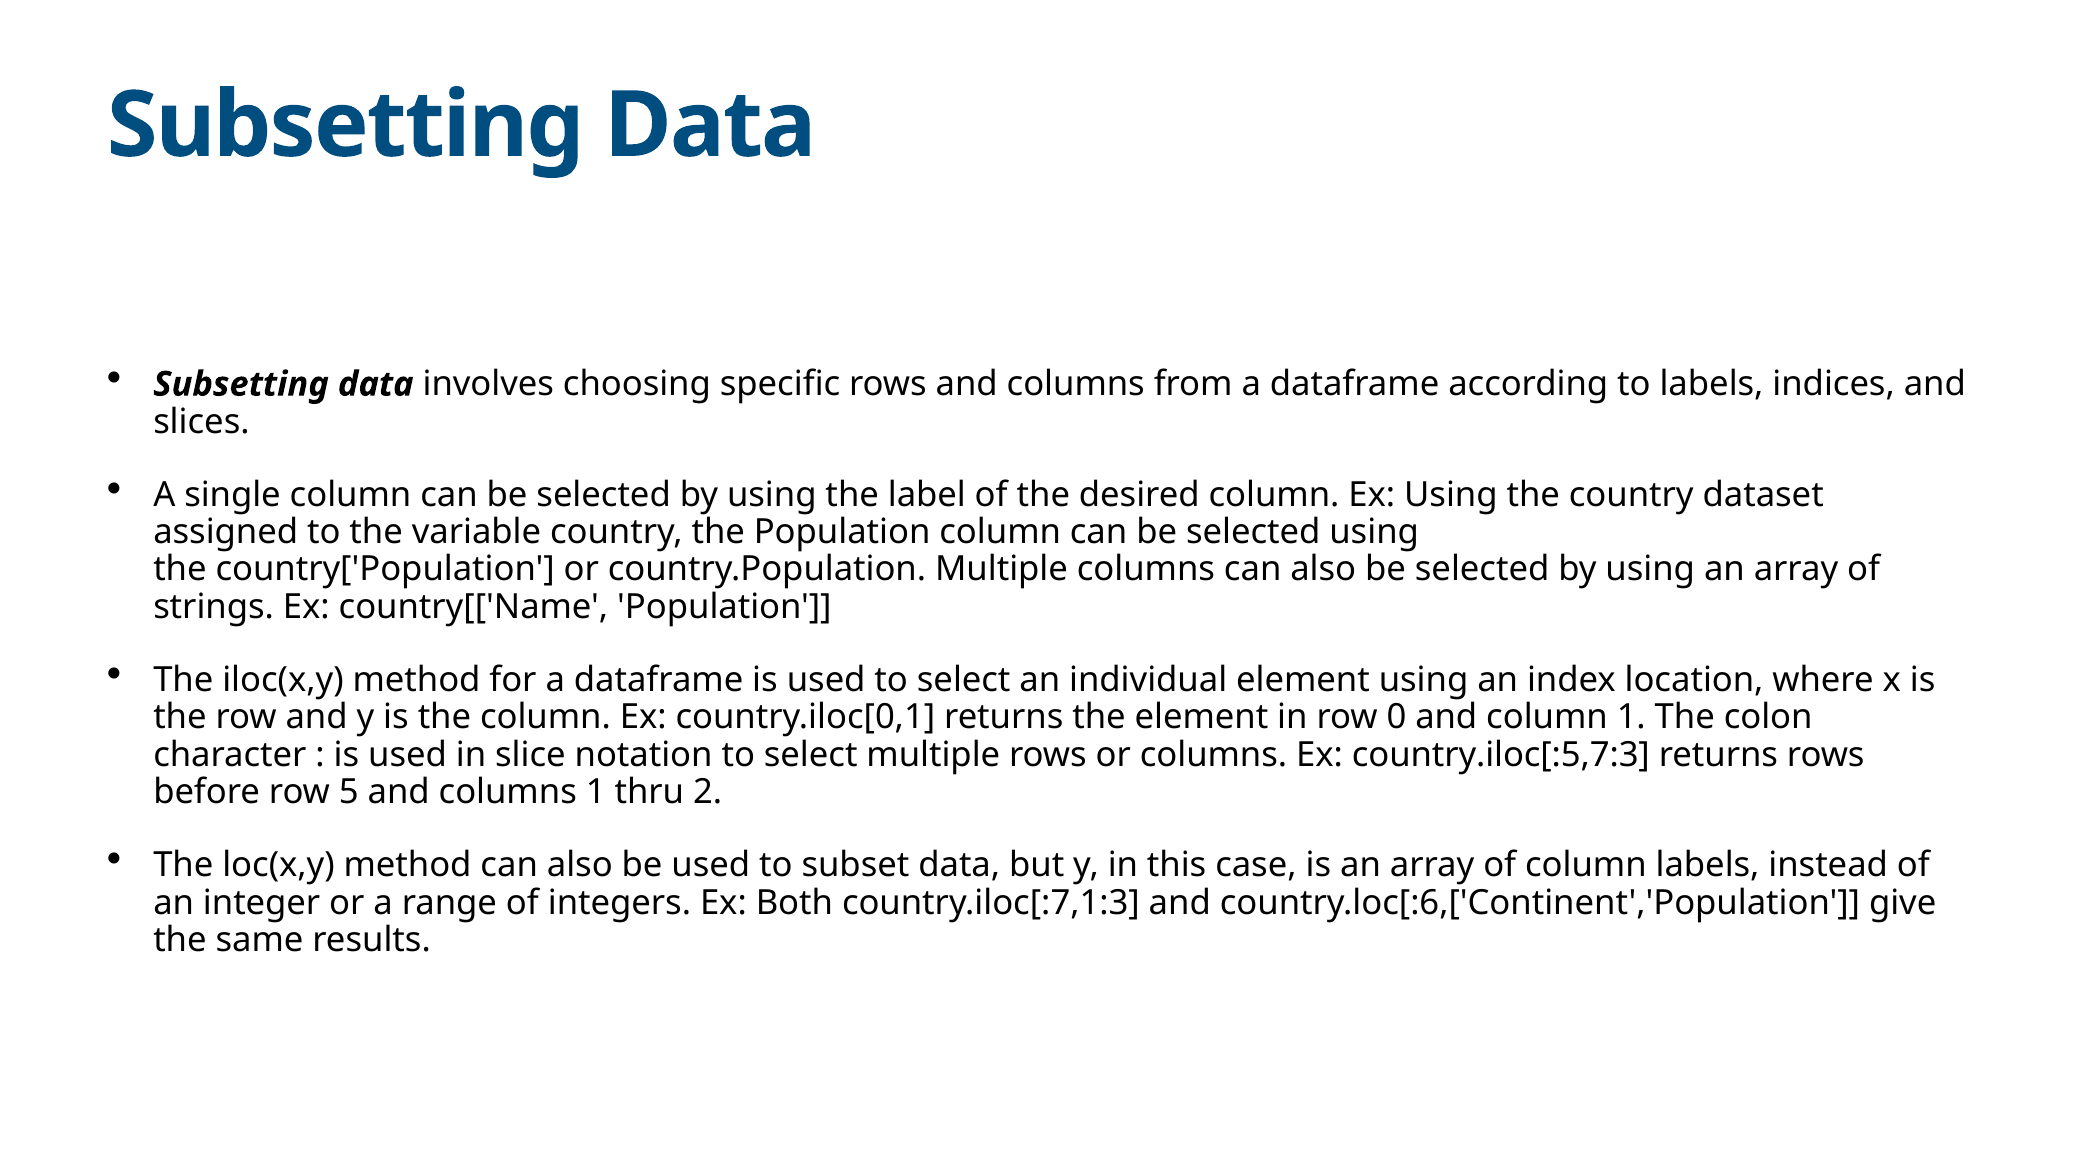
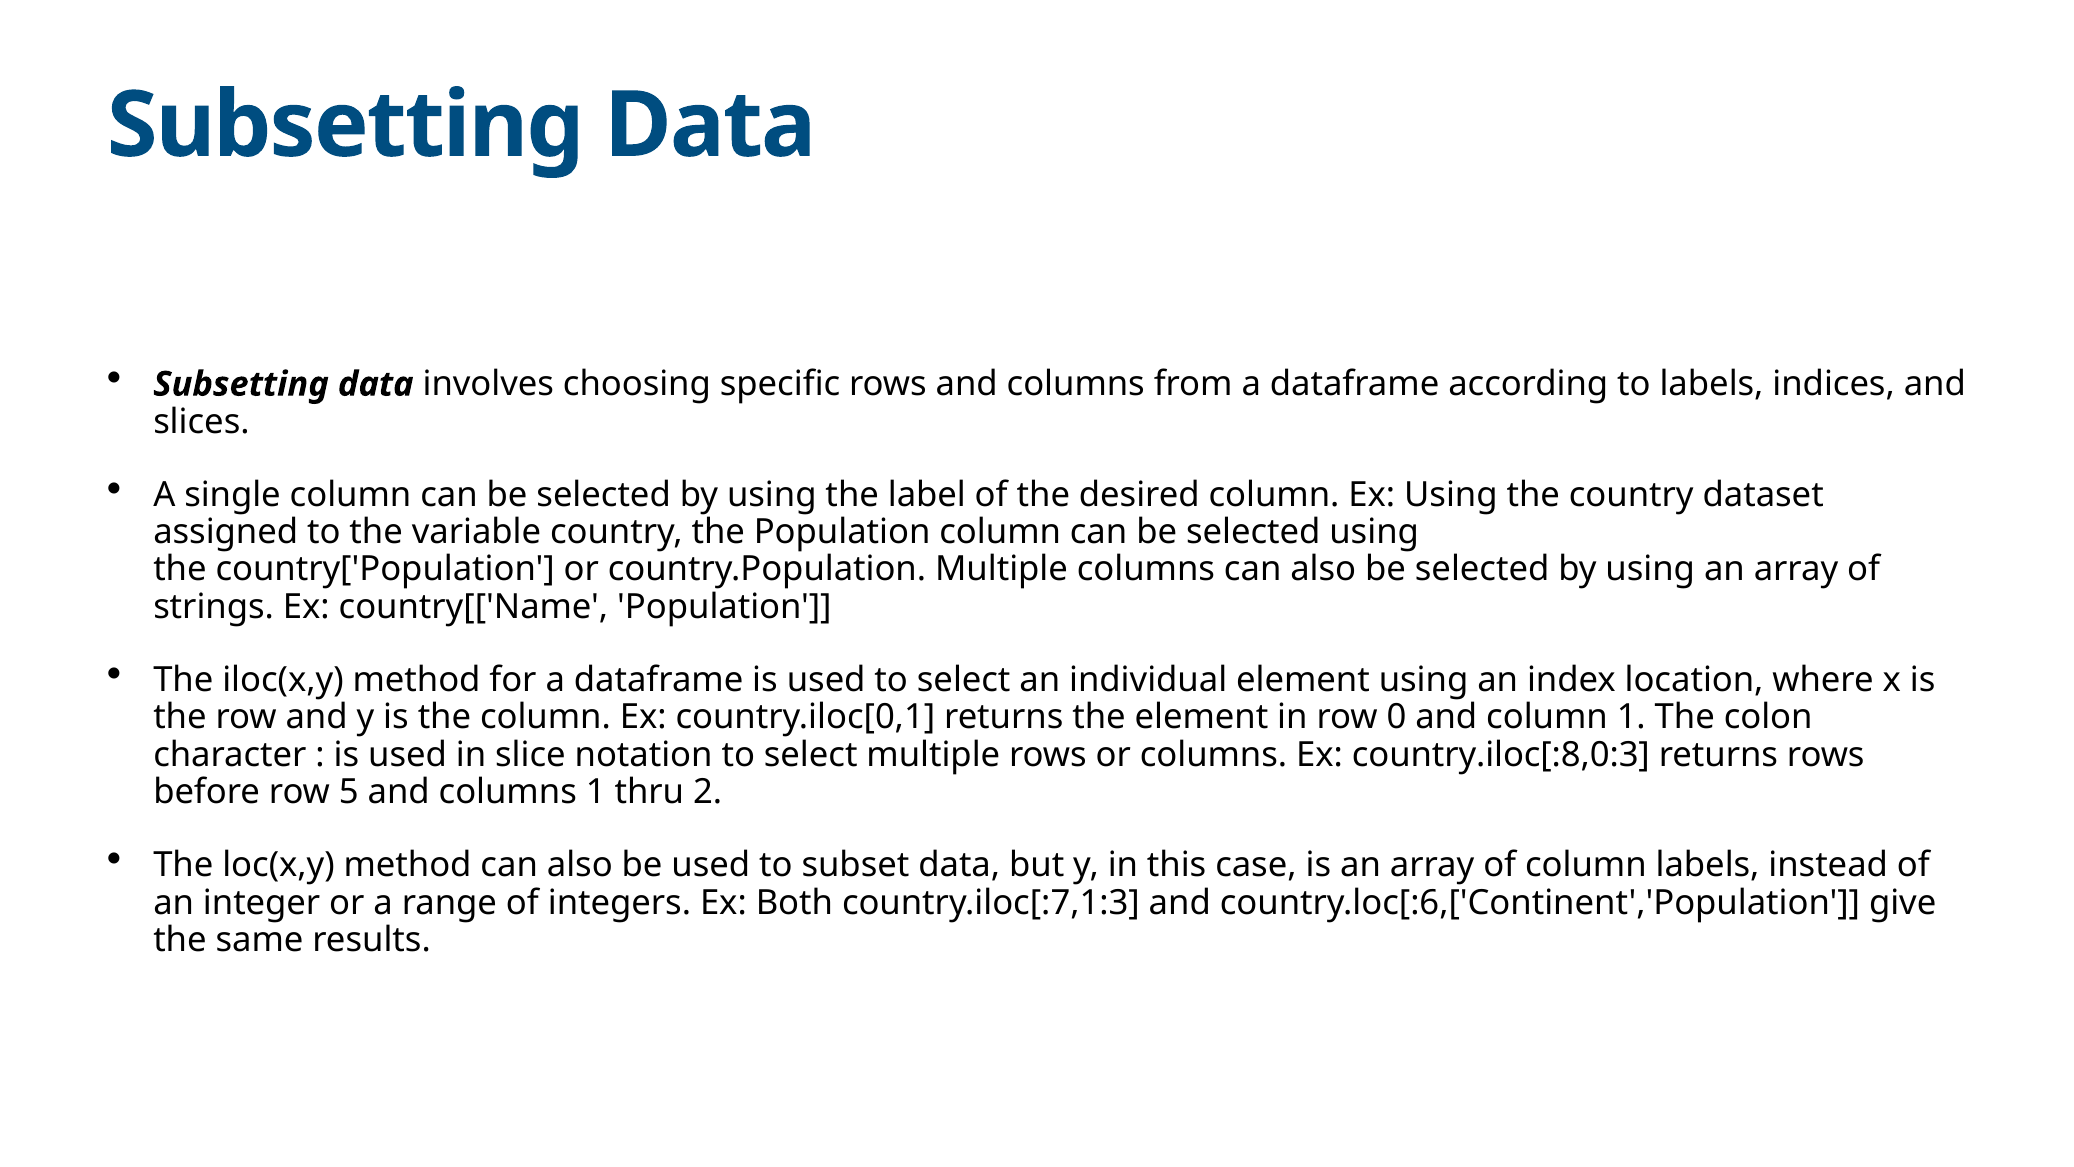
country.iloc[:5,7:3: country.iloc[:5,7:3 -> country.iloc[:8,0:3
